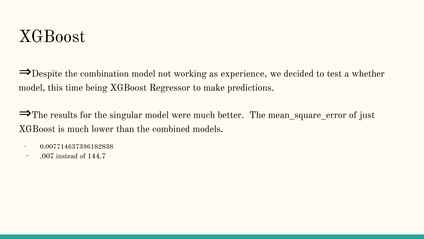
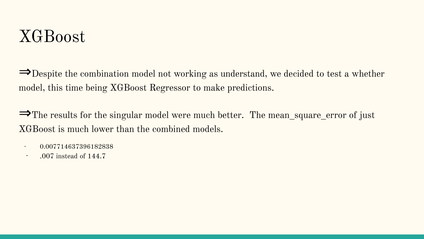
experience: experience -> understand
